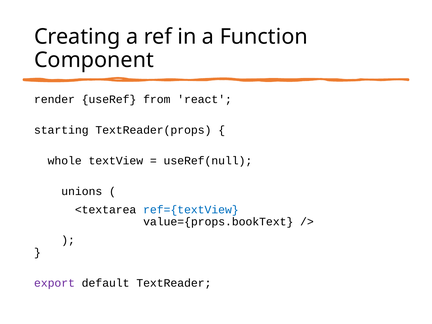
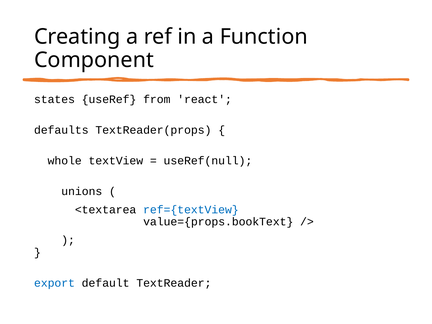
render: render -> states
starting: starting -> defaults
export colour: purple -> blue
